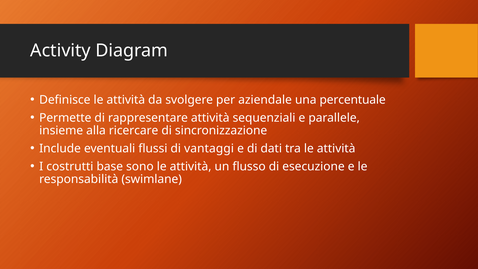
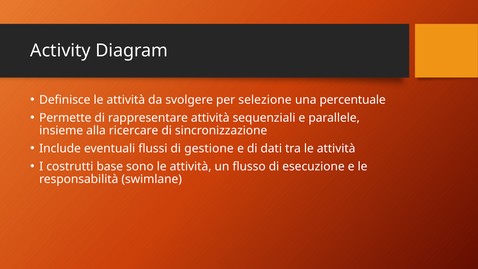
aziendale: aziendale -> selezione
vantaggi: vantaggi -> gestione
